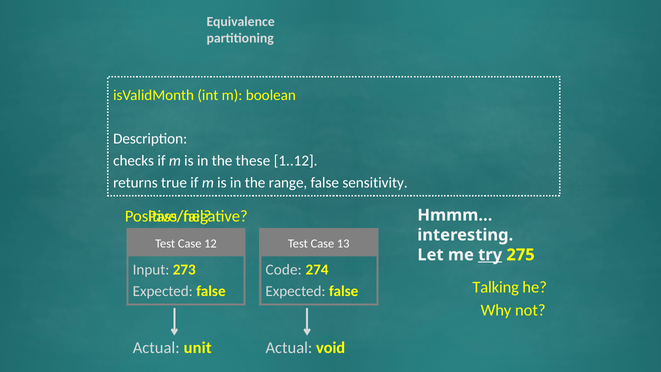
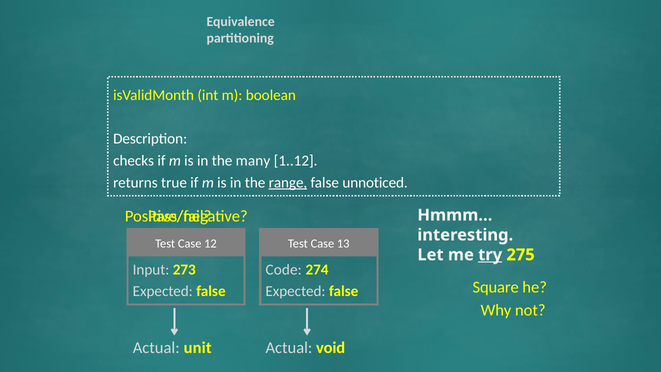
these: these -> many
range underline: none -> present
sensitivity: sensitivity -> unnoticed
Talking: Talking -> Square
